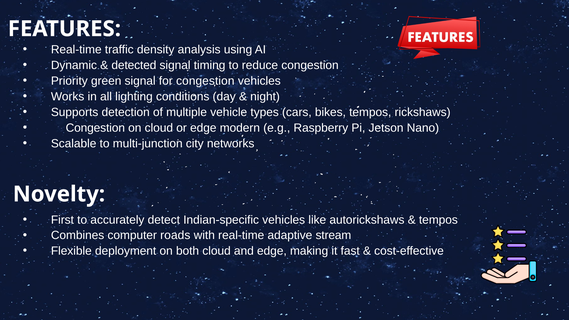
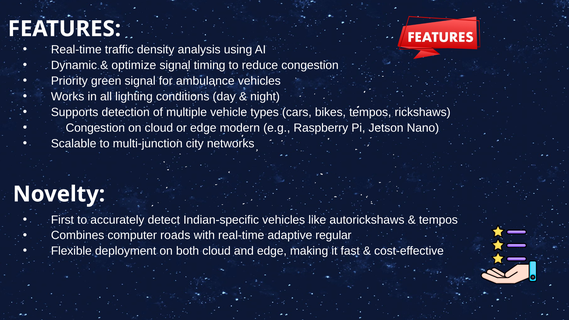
detected: detected -> optimize
for congestion: congestion -> ambulance
stream: stream -> regular
